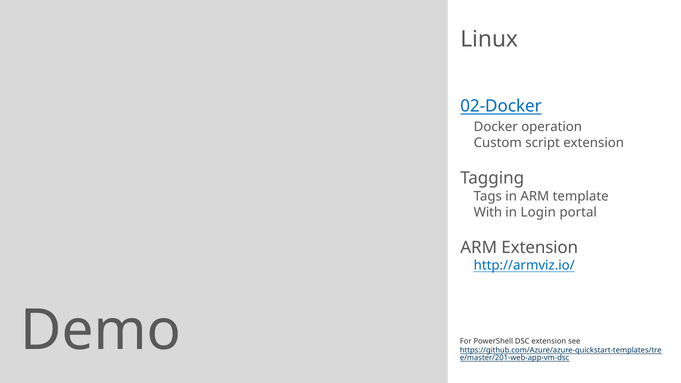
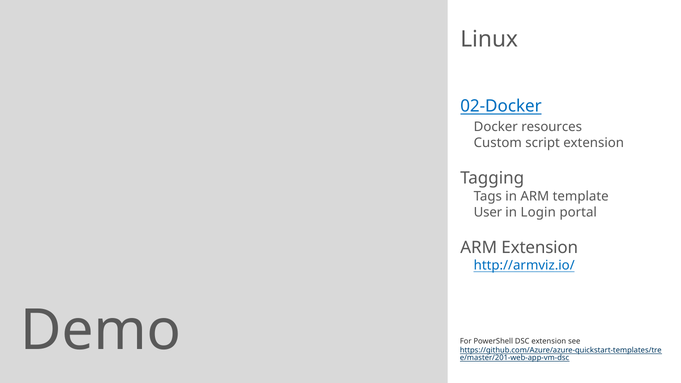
operation: operation -> resources
With: With -> User
